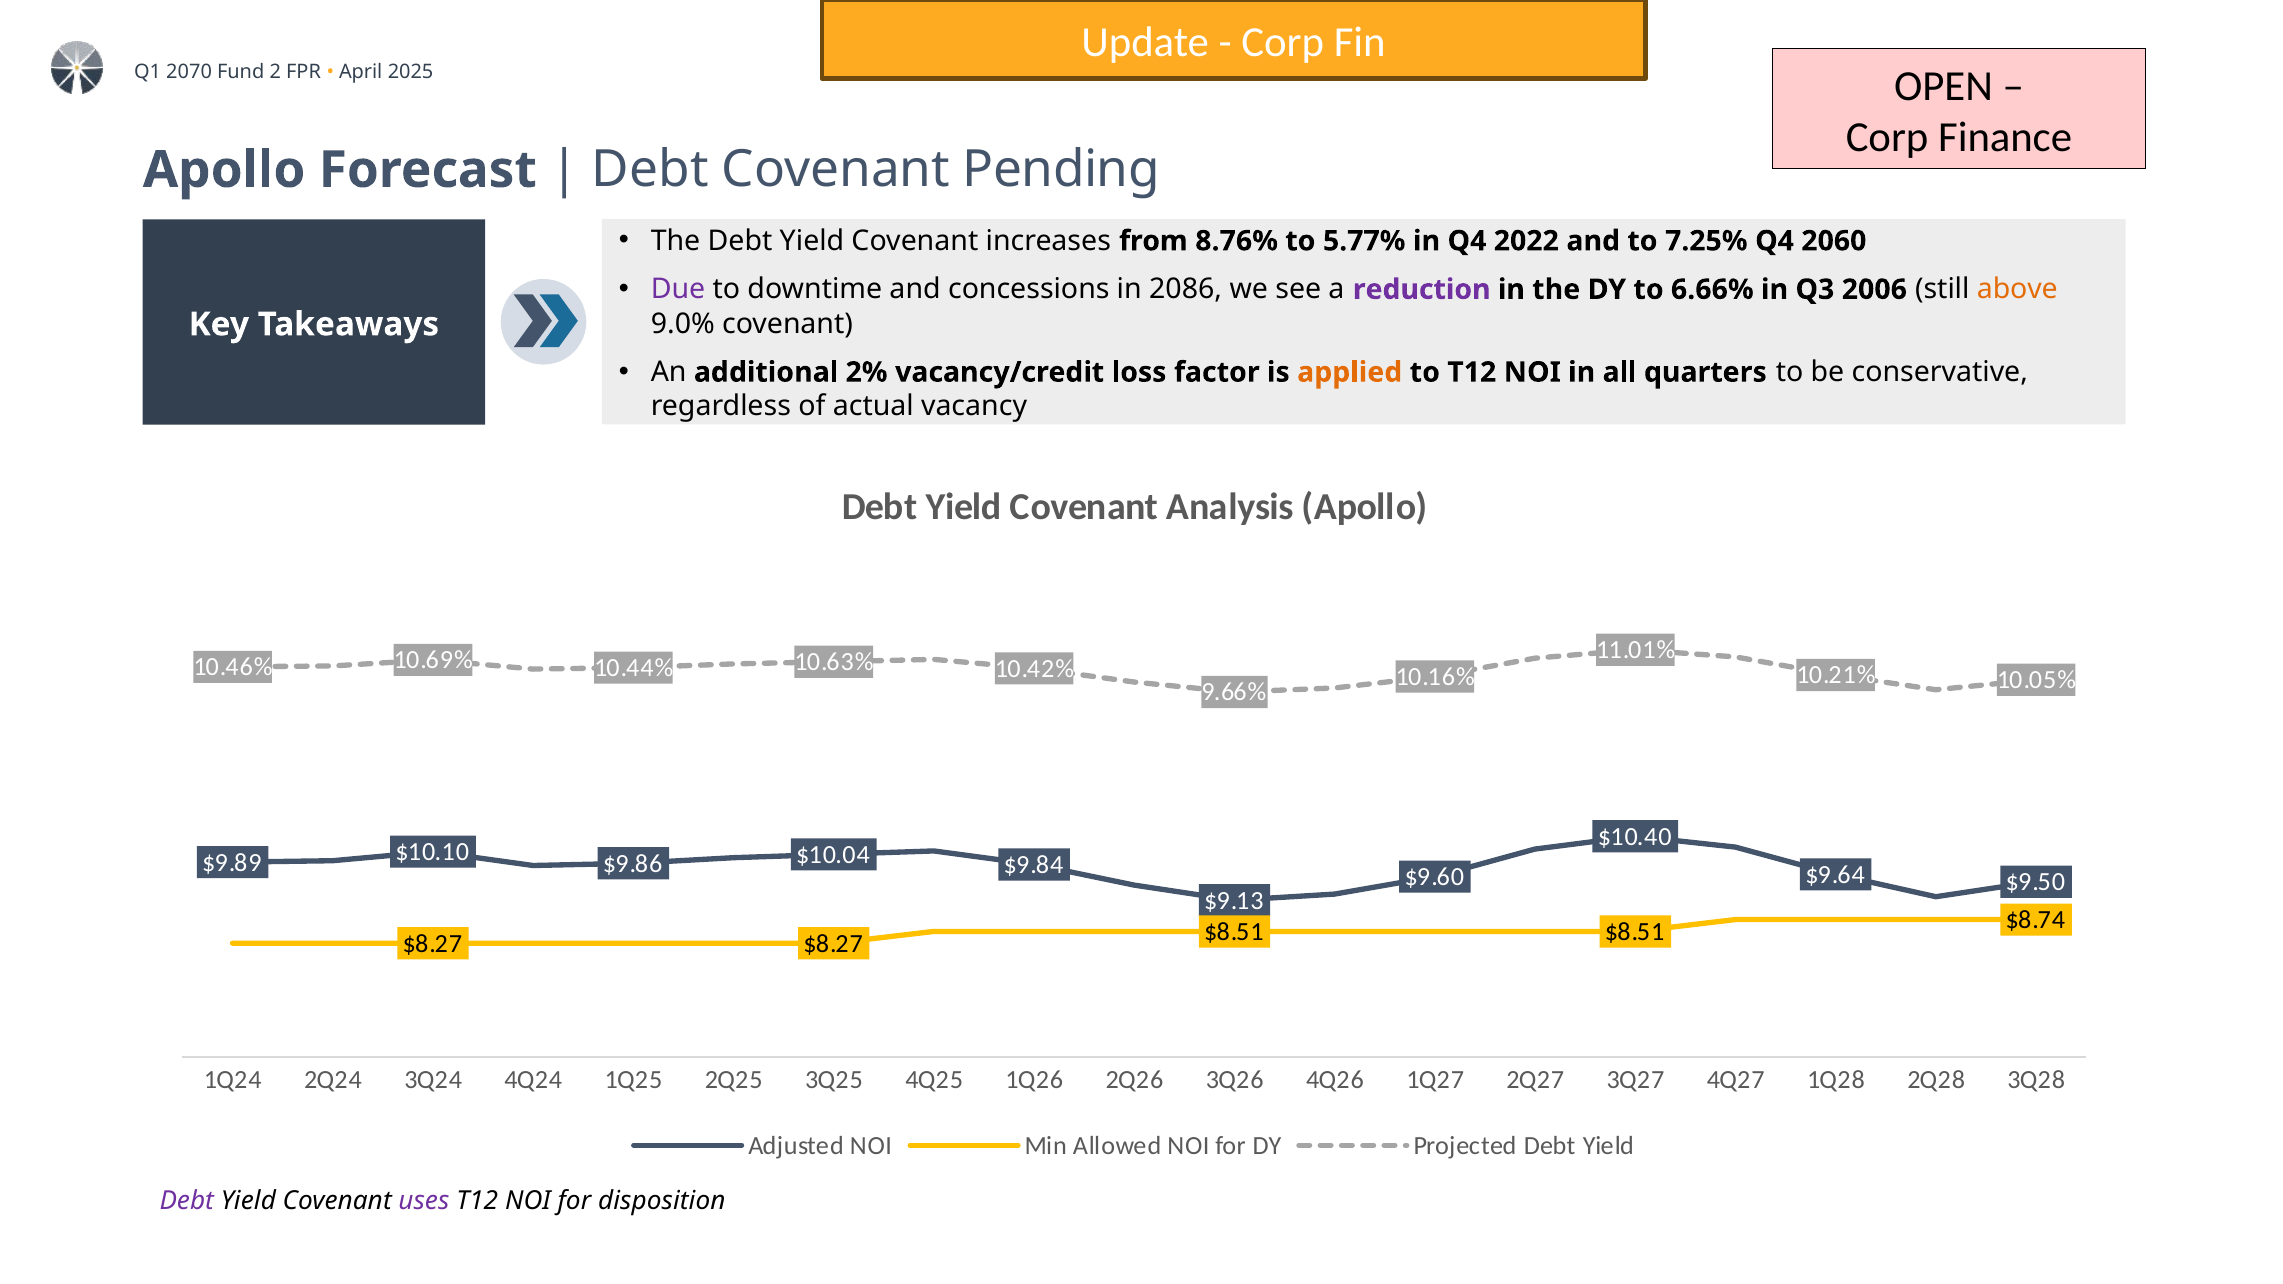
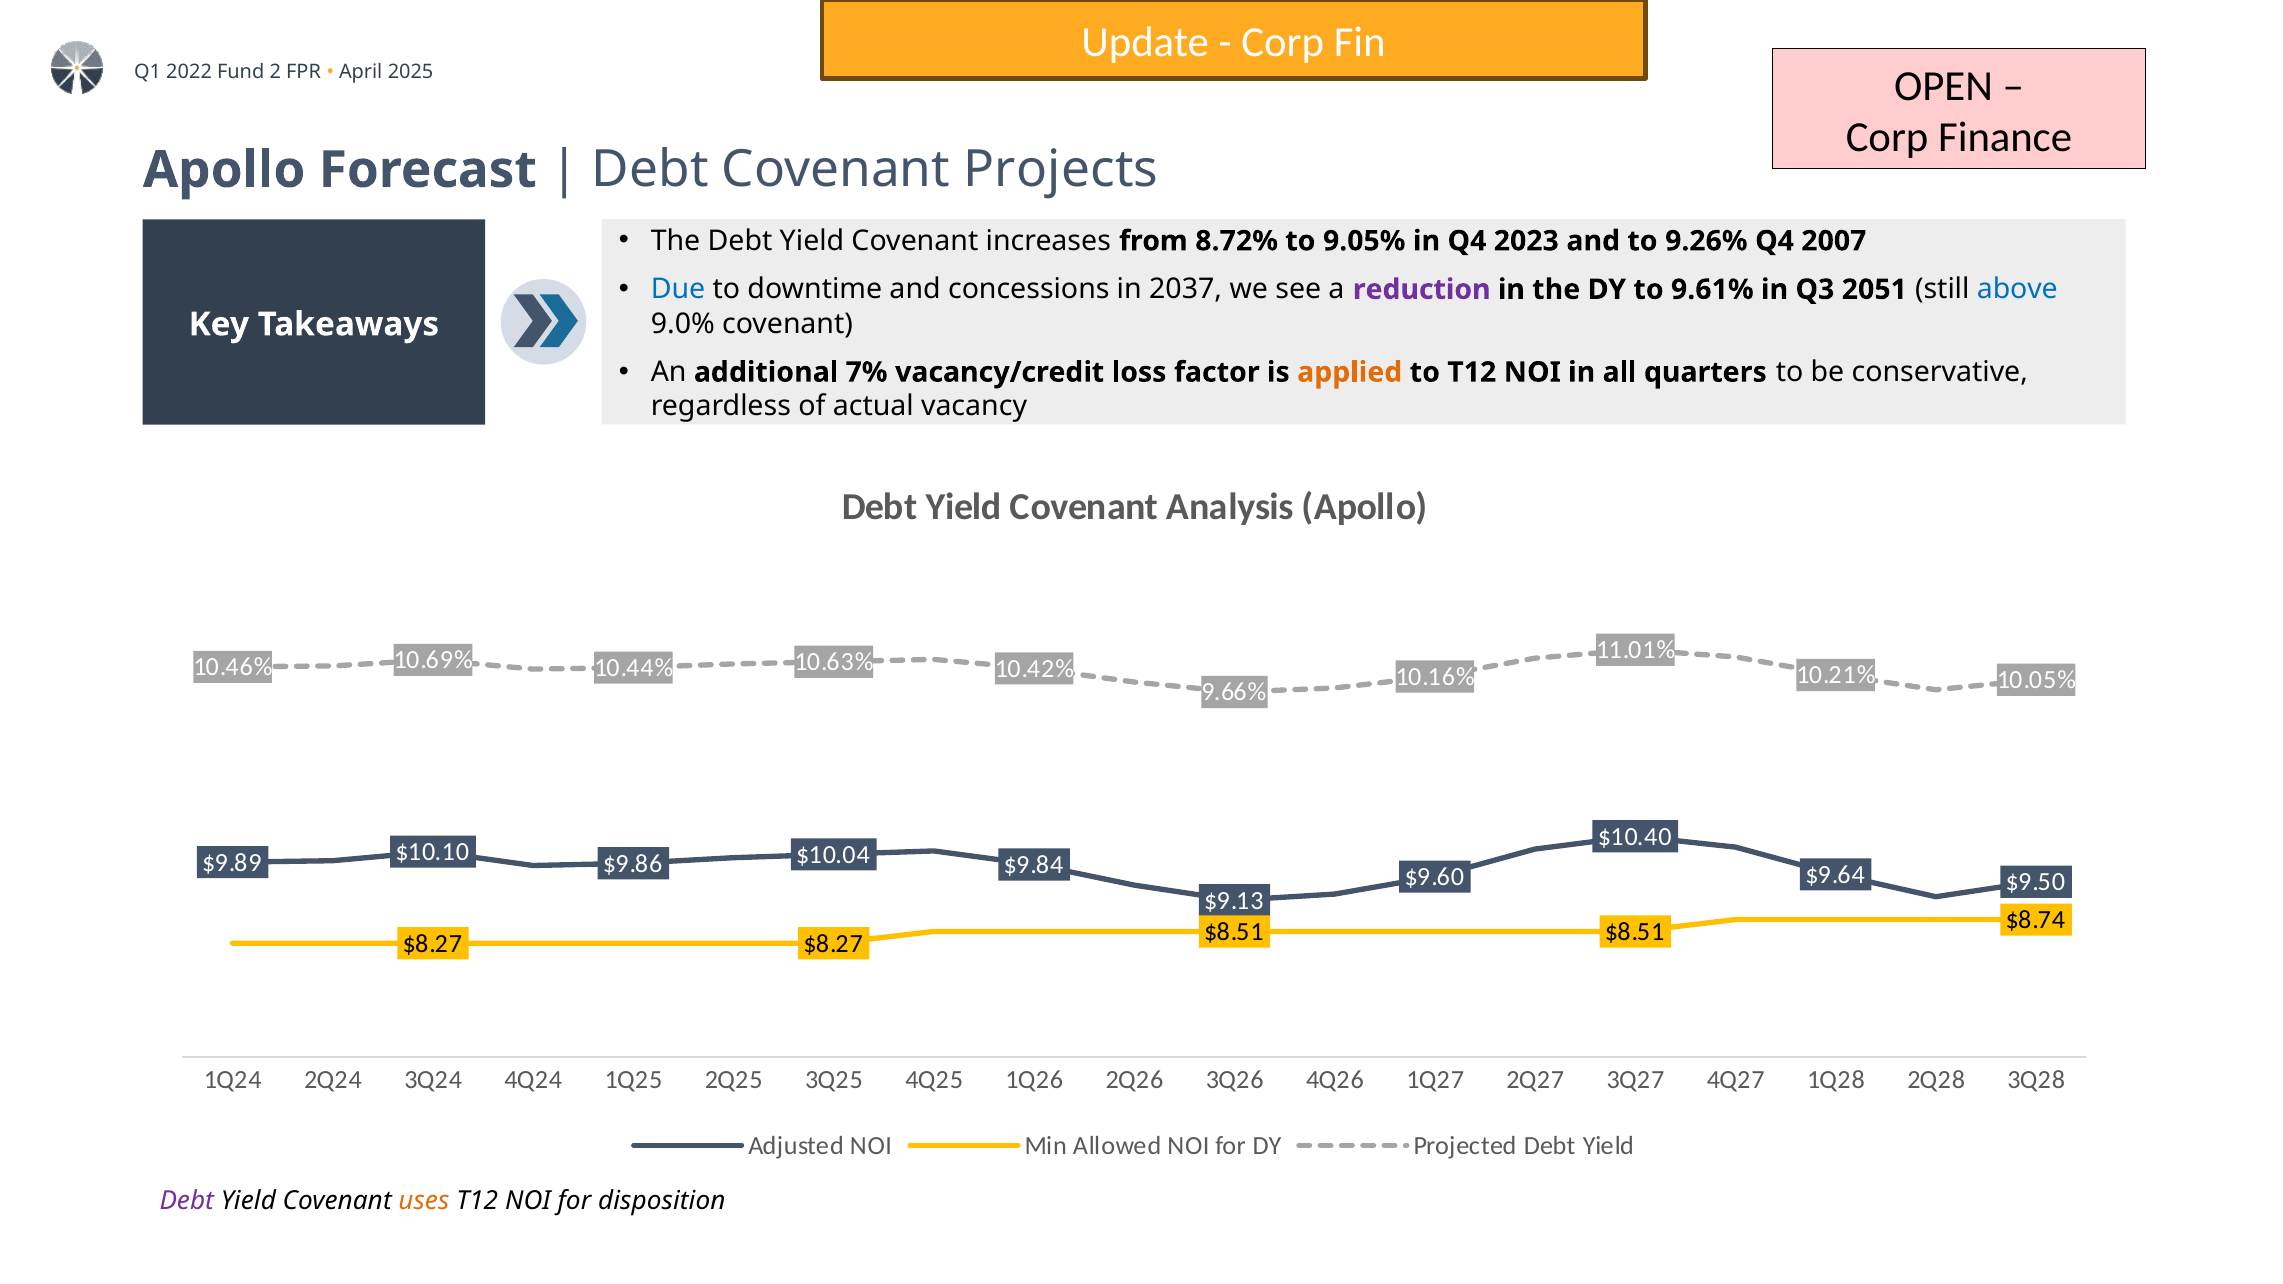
2070: 2070 -> 2022
Pending: Pending -> Projects
8.76%: 8.76% -> 8.72%
5.77%: 5.77% -> 9.05%
2022: 2022 -> 2023
7.25%: 7.25% -> 9.26%
2060: 2060 -> 2007
Due colour: purple -> blue
2086: 2086 -> 2037
6.66%: 6.66% -> 9.61%
2006: 2006 -> 2051
above colour: orange -> blue
2%: 2% -> 7%
uses colour: purple -> orange
